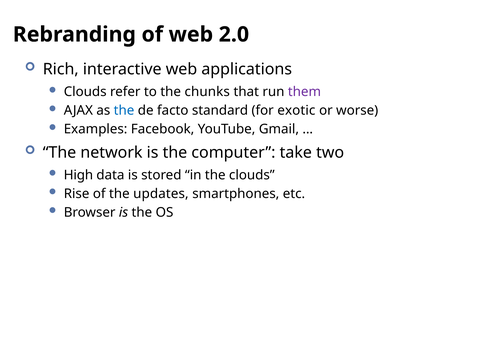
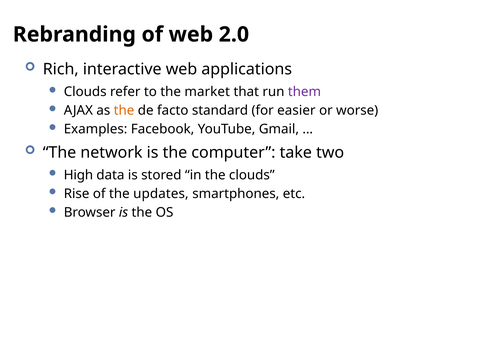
chunks: chunks -> market
the at (124, 111) colour: blue -> orange
exotic: exotic -> easier
